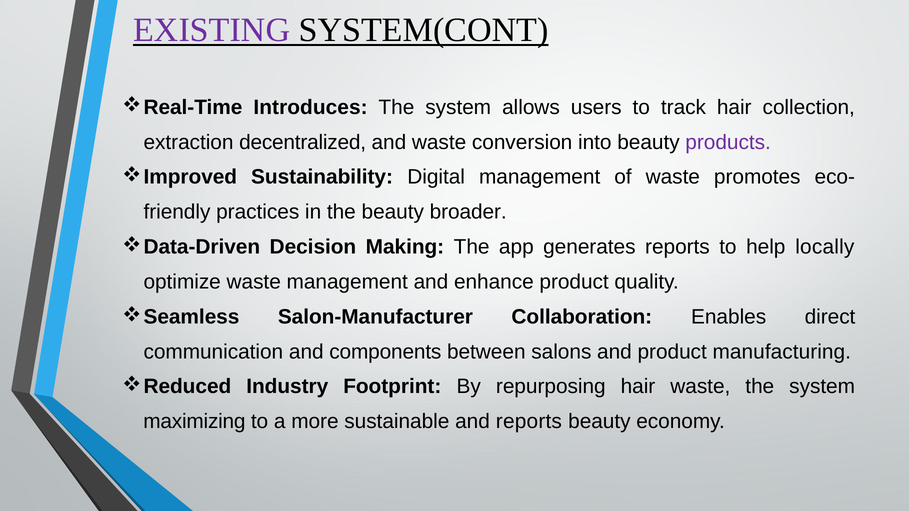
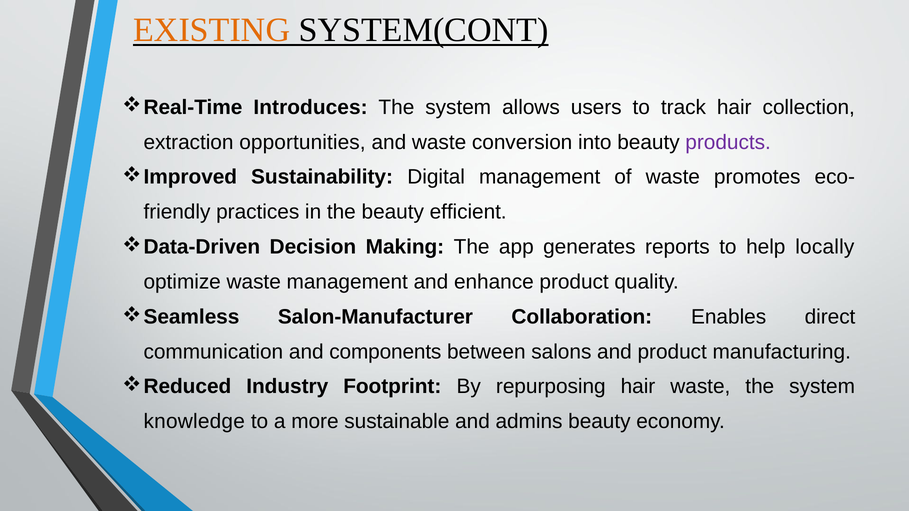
EXISTING colour: purple -> orange
decentralized: decentralized -> opportunities
broader: broader -> efficient
maximizing: maximizing -> knowledge
and reports: reports -> admins
